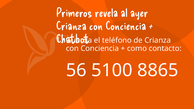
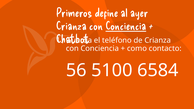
revela: revela -> define
Conciencia at (126, 26) underline: none -> present
8865: 8865 -> 6584
